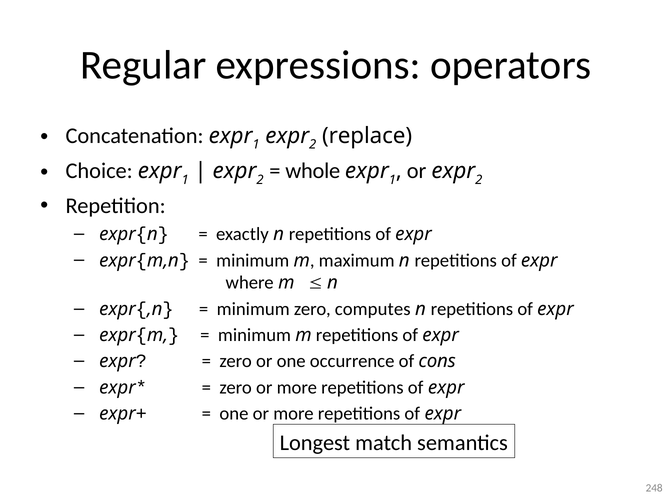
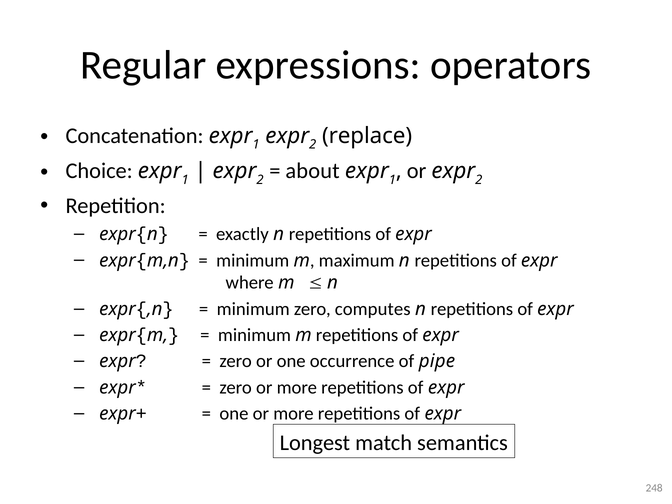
whole: whole -> about
cons: cons -> pipe
